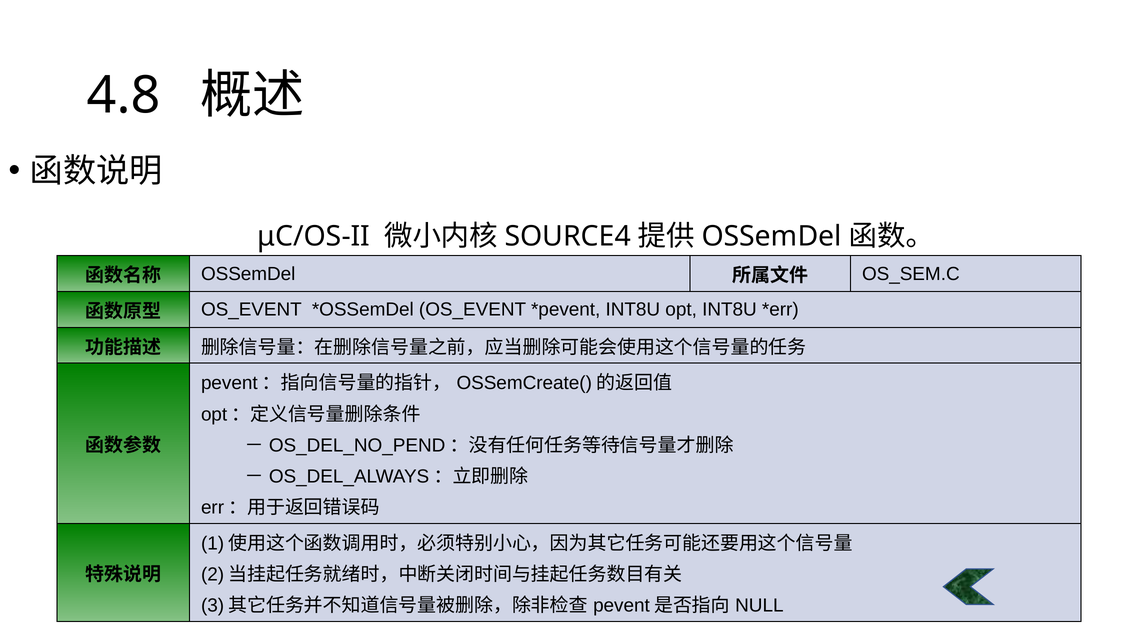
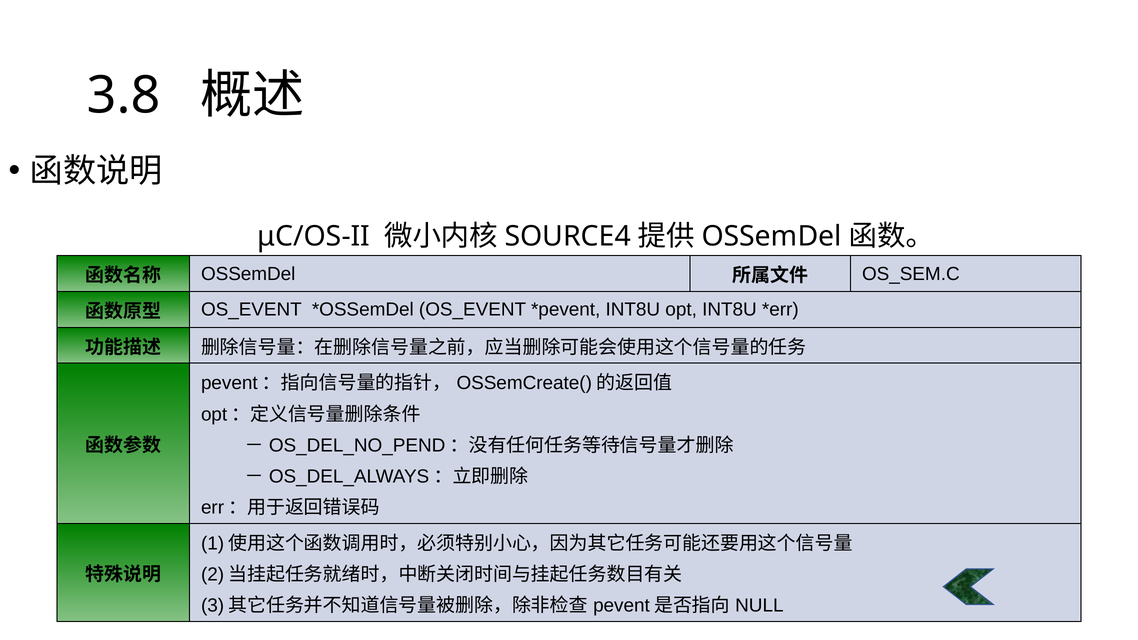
4.8: 4.8 -> 3.8
